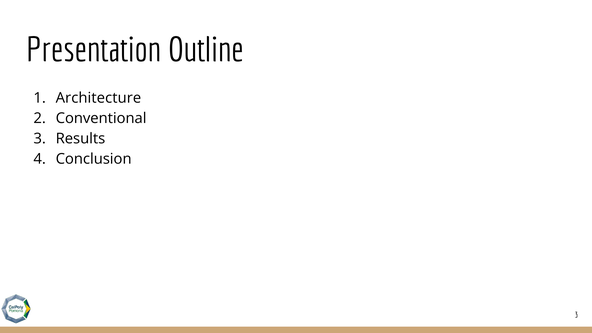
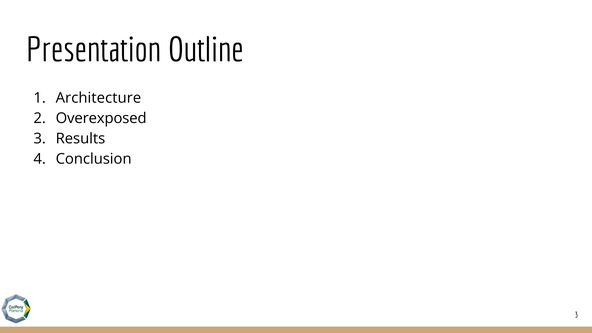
Conventional: Conventional -> Overexposed
